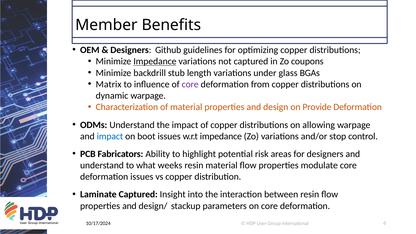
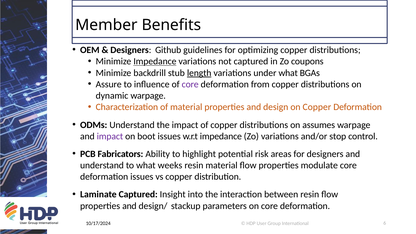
length underline: none -> present
under glass: glass -> what
Matrix: Matrix -> Assure
on Provide: Provide -> Copper
allowing: allowing -> assumes
impact at (110, 136) colour: blue -> purple
